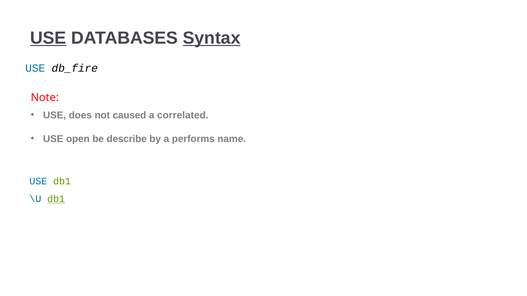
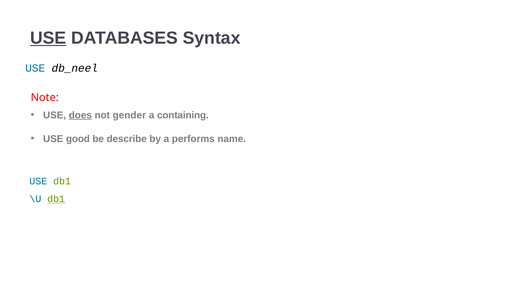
Syntax underline: present -> none
db_fire: db_fire -> db_neel
does underline: none -> present
caused: caused -> gender
correlated: correlated -> containing
open: open -> good
